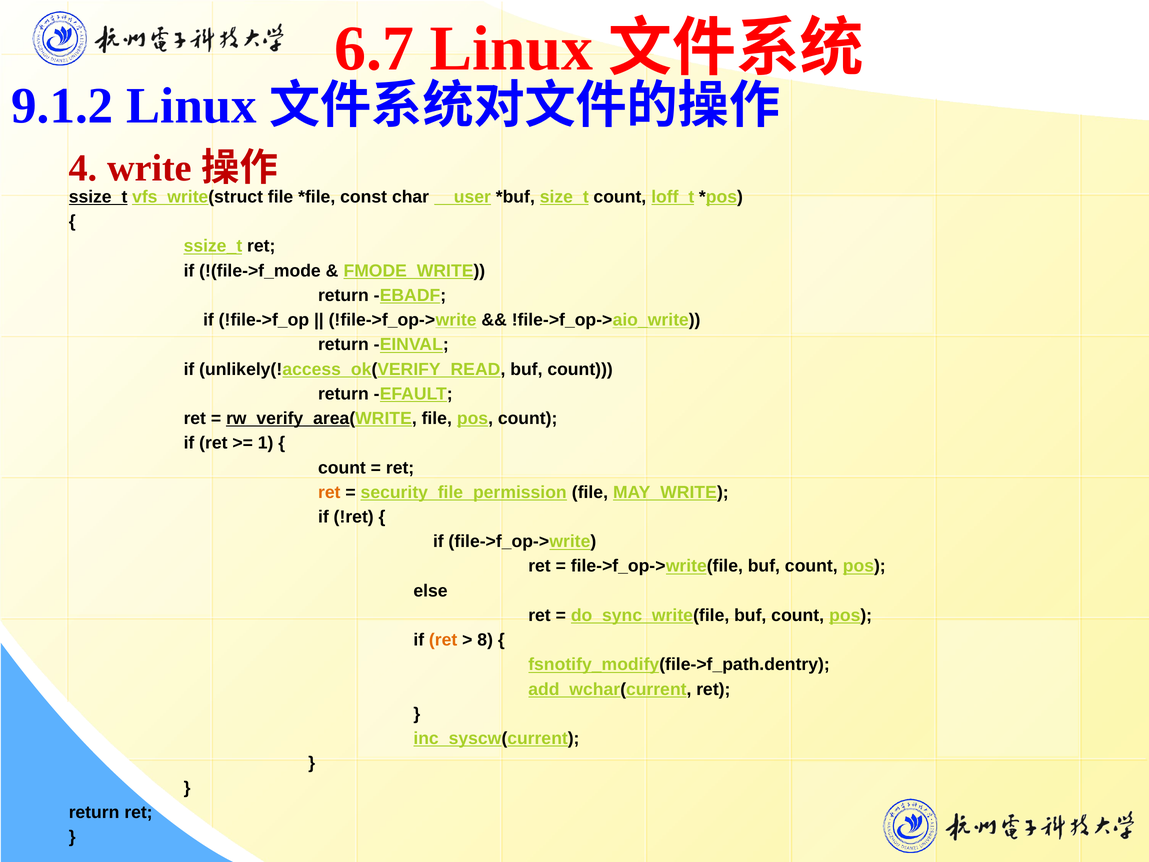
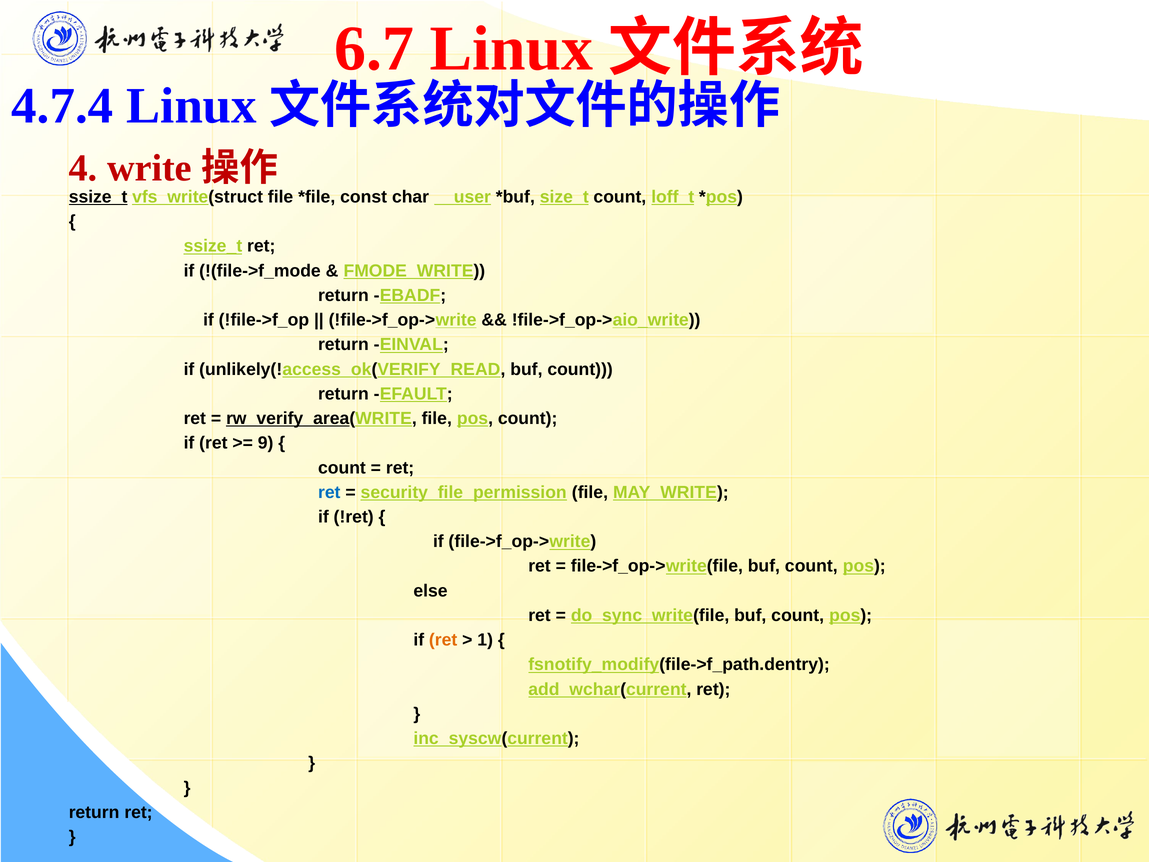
9.1.2: 9.1.2 -> 4.7.4
1: 1 -> 9
ret at (329, 492) colour: orange -> blue
8: 8 -> 1
